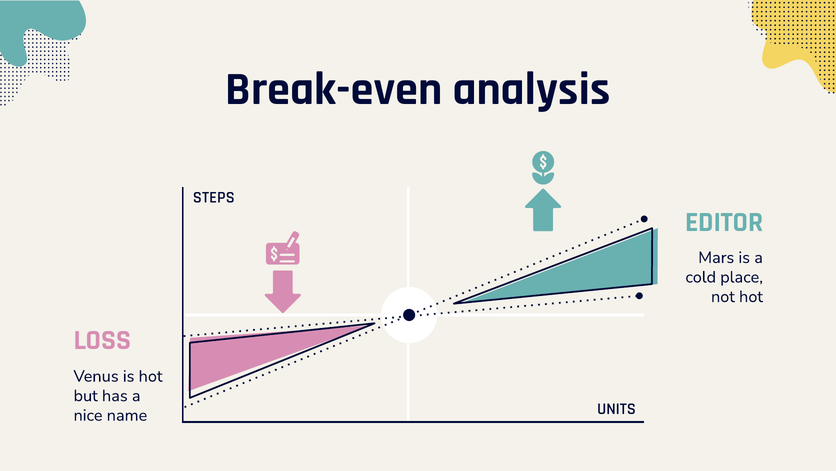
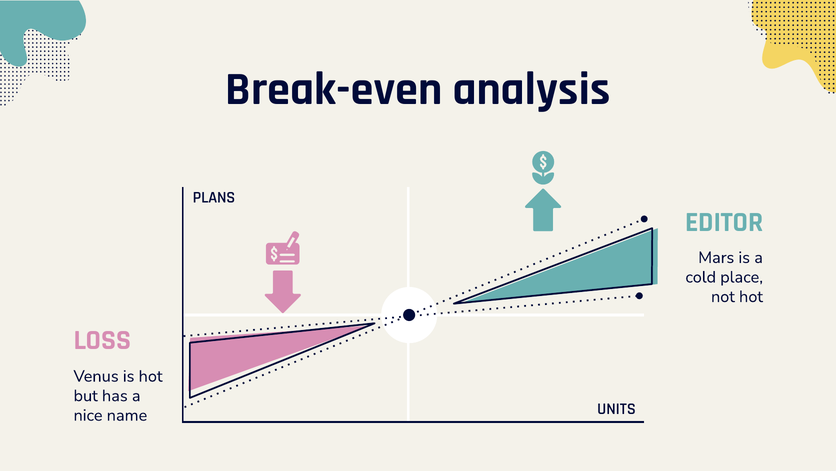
STEPS: STEPS -> PLANS
